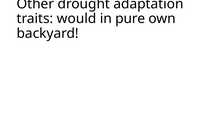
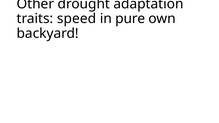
would: would -> speed
